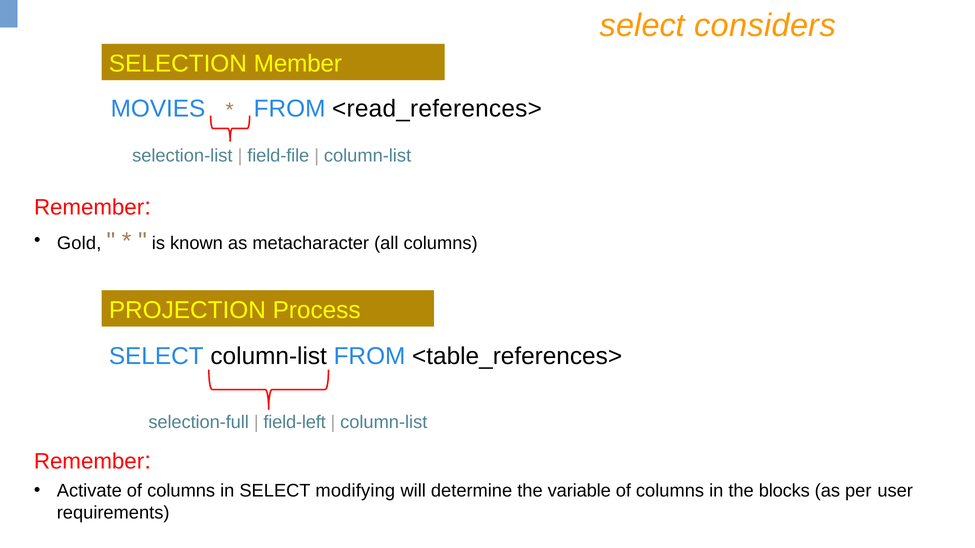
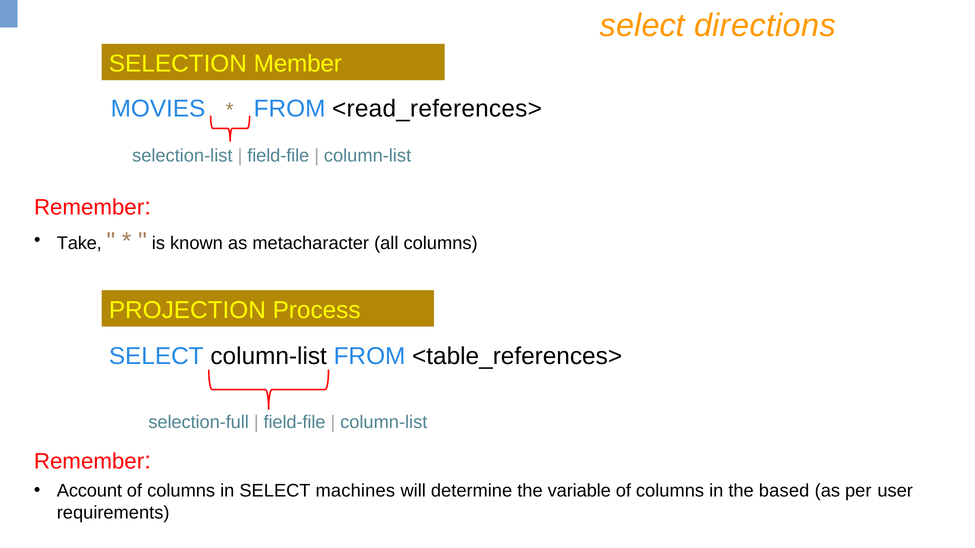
considers: considers -> directions
Gold: Gold -> Take
field-left at (295, 422): field-left -> field-file
Activate: Activate -> Account
modifying: modifying -> machines
blocks: blocks -> based
